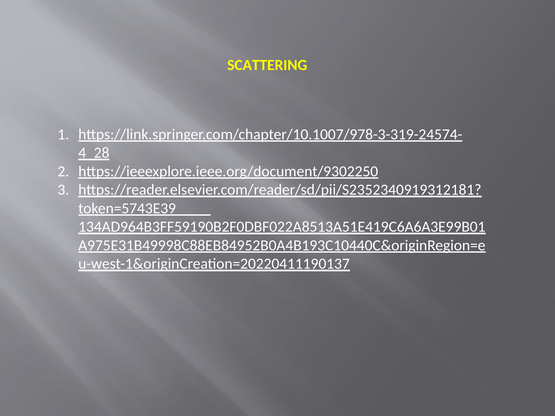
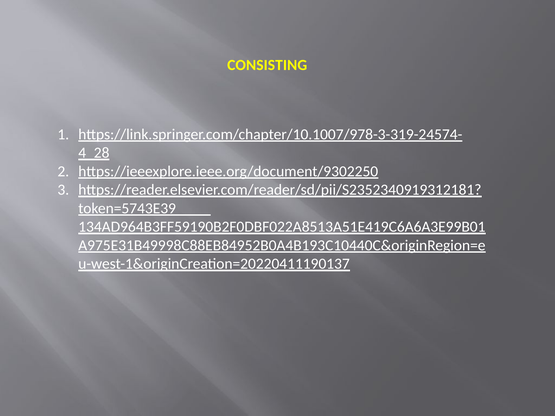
SCATTERING: SCATTERING -> CONSISTING
